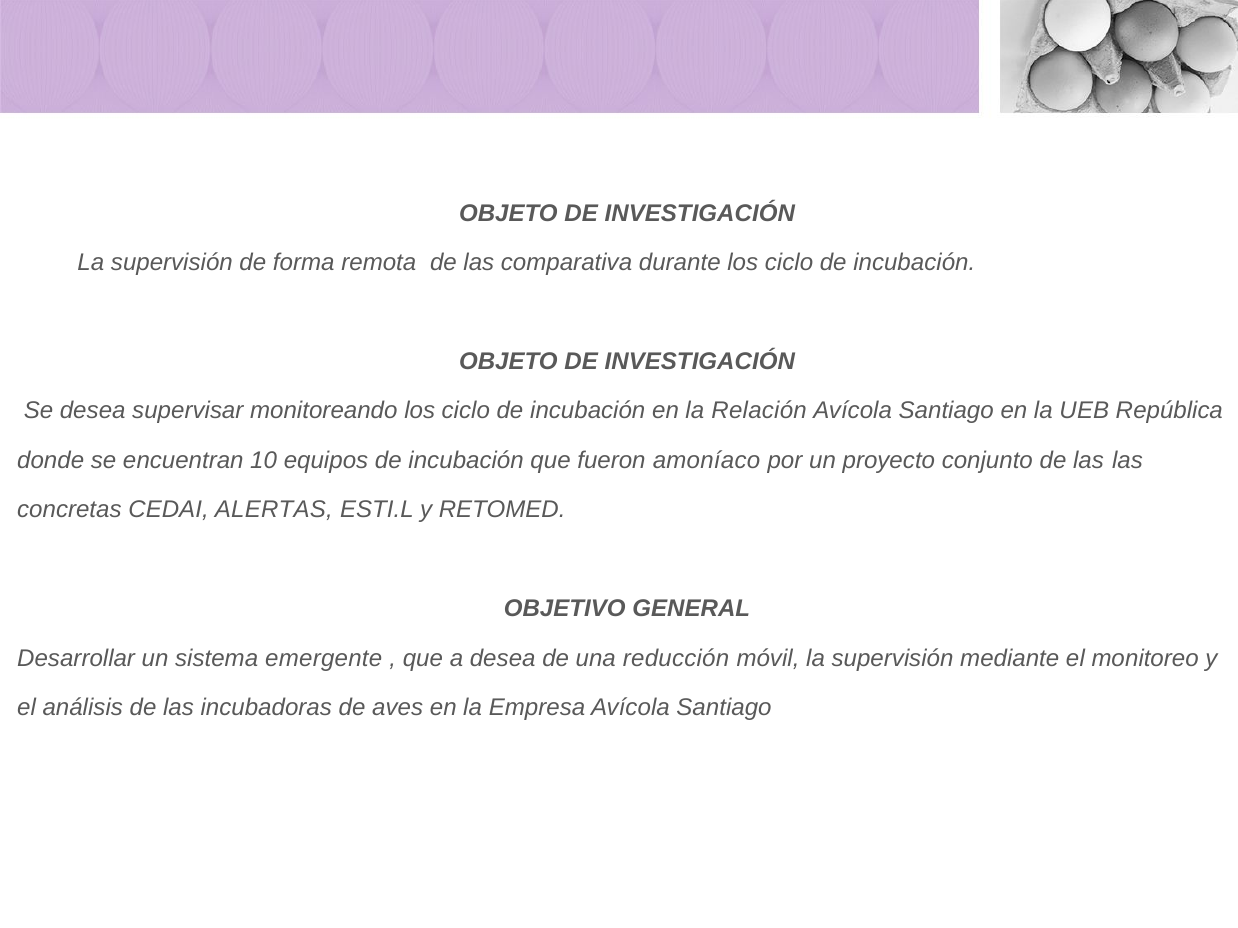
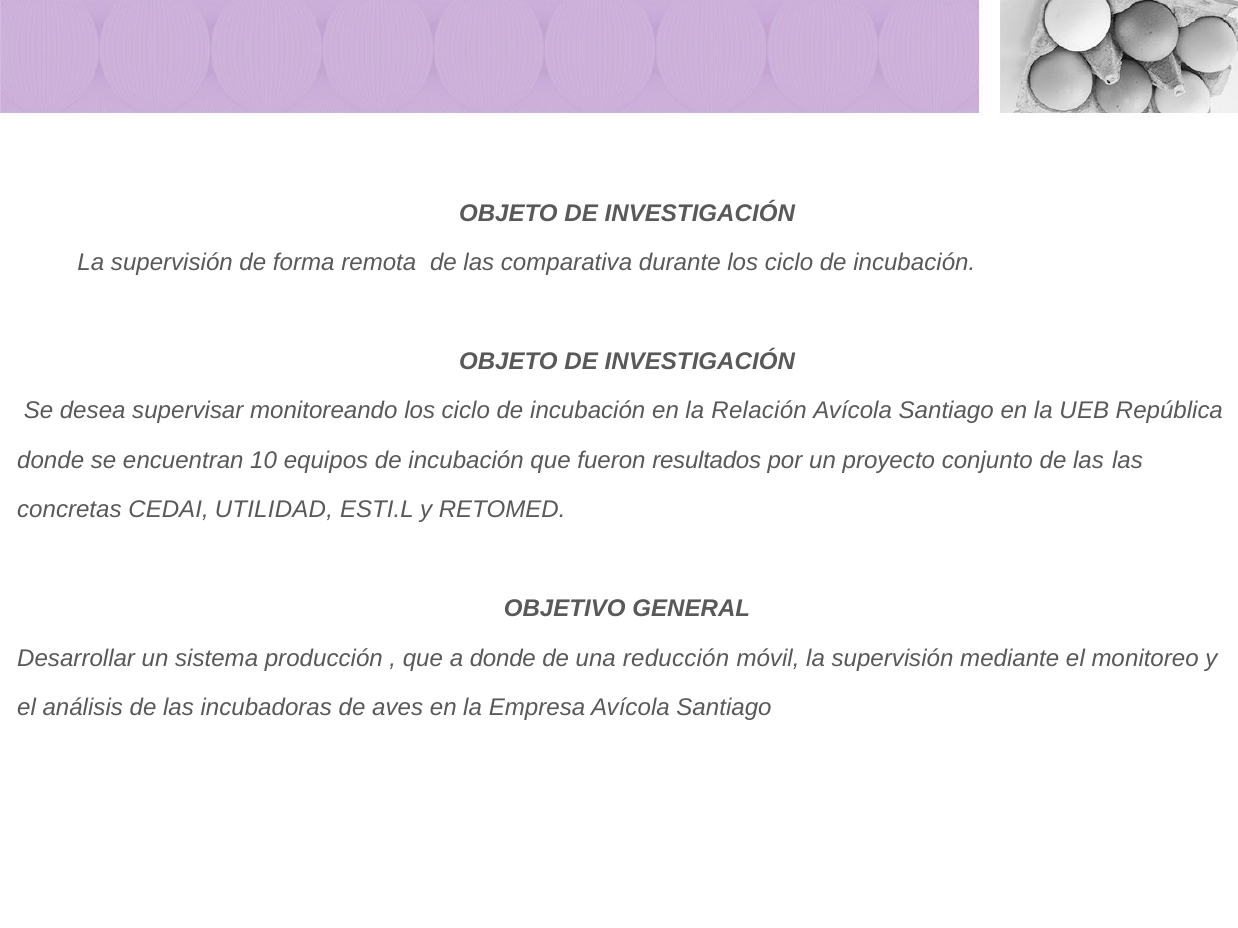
amoníaco: amoníaco -> resultados
ALERTAS: ALERTAS -> UTILIDAD
emergente: emergente -> producción
a desea: desea -> donde
